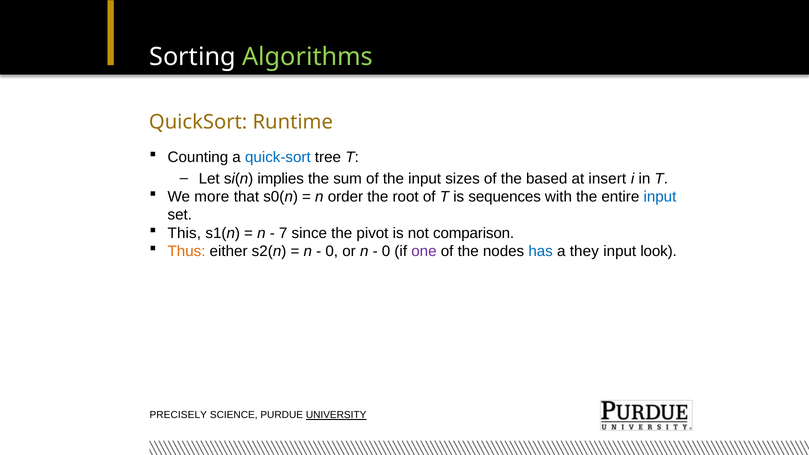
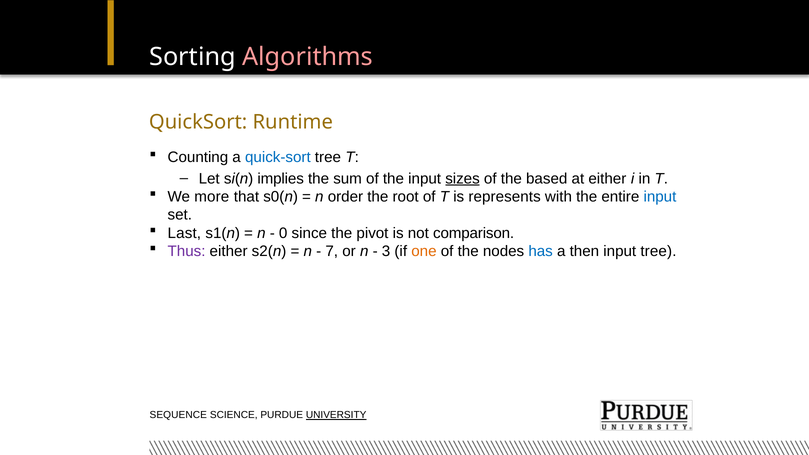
Algorithms colour: light green -> pink
sizes underline: none -> present
at insert: insert -> either
sequences: sequences -> represents
This: This -> Last
7: 7 -> 0
Thus colour: orange -> purple
0 at (332, 251): 0 -> 7
0 at (386, 251): 0 -> 3
one colour: purple -> orange
they: they -> then
input look: look -> tree
PRECISELY: PRECISELY -> SEQUENCE
